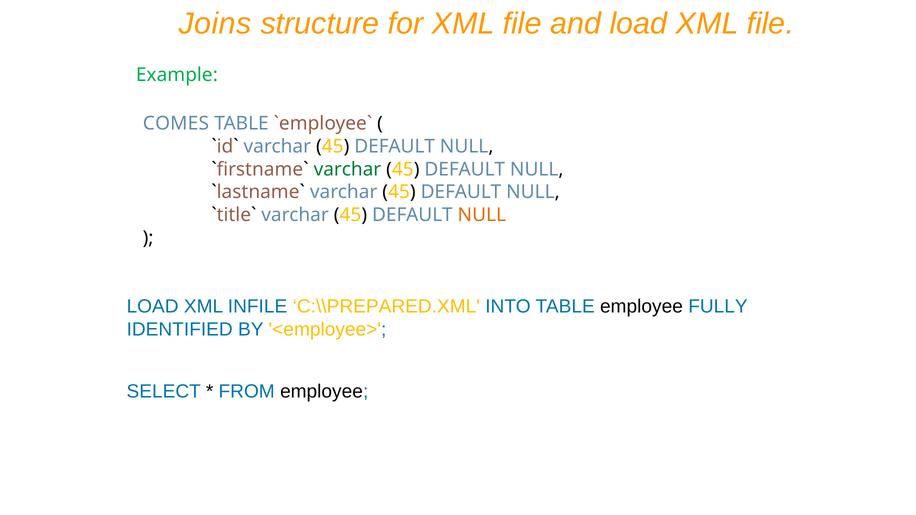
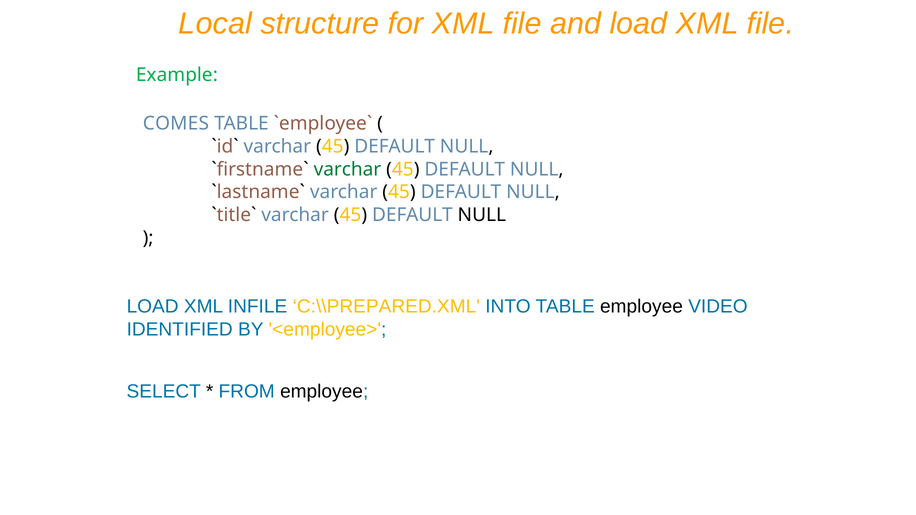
Joins: Joins -> Local
NULL at (482, 215) colour: orange -> black
FULLY: FULLY -> VIDEO
